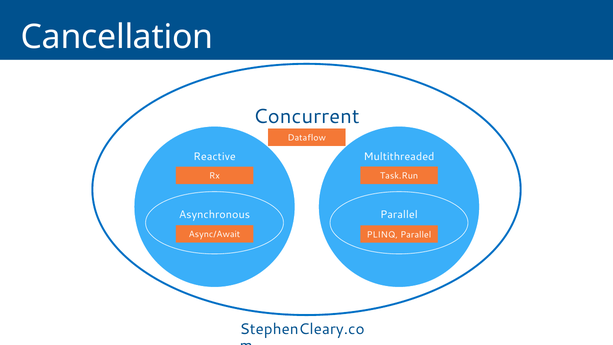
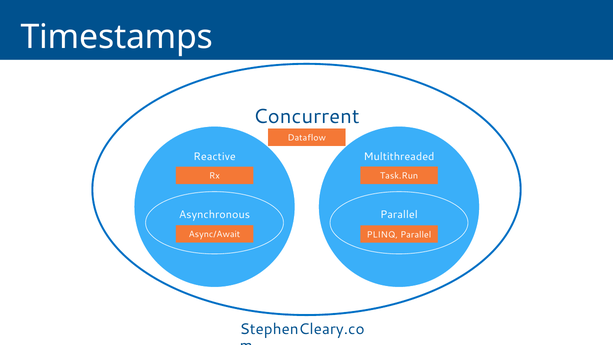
Cancellation: Cancellation -> Timestamps
